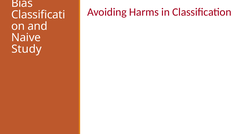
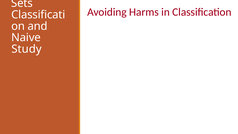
Bias: Bias -> Sets
